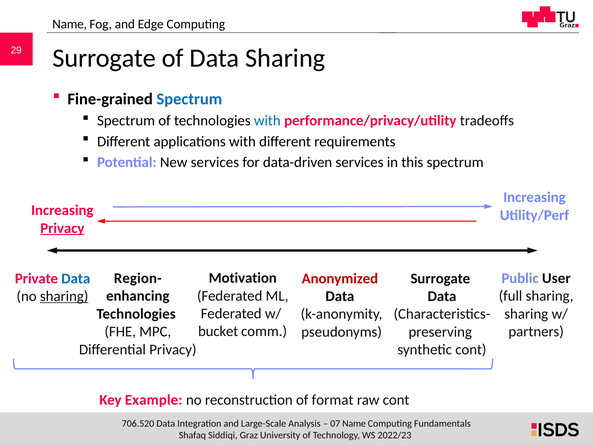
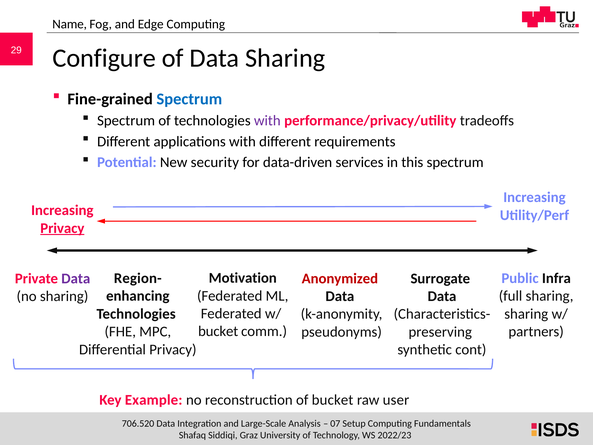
Surrogate at (104, 58): Surrogate -> Configure
with at (267, 121) colour: blue -> purple
New services: services -> security
User: User -> Infra
Data at (76, 278) colour: blue -> purple
sharing at (64, 296) underline: present -> none
of format: format -> bucket
raw cont: cont -> user
Name at (354, 423): Name -> Setup
